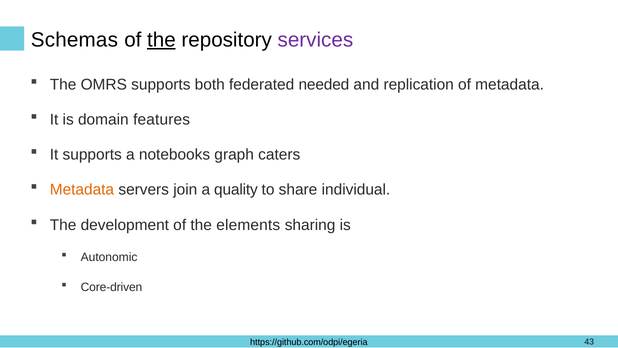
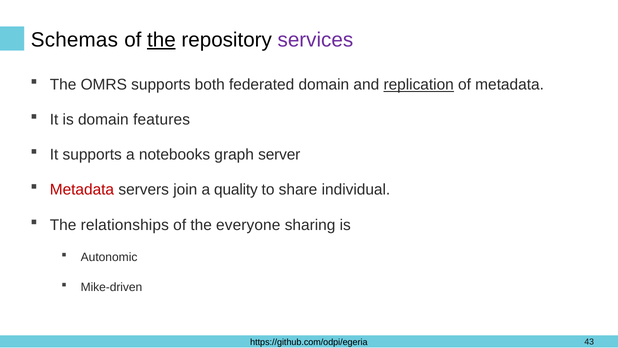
federated needed: needed -> domain
replication underline: none -> present
caters: caters -> server
Metadata at (82, 190) colour: orange -> red
development: development -> relationships
elements: elements -> everyone
Core-driven: Core-driven -> Mike-driven
